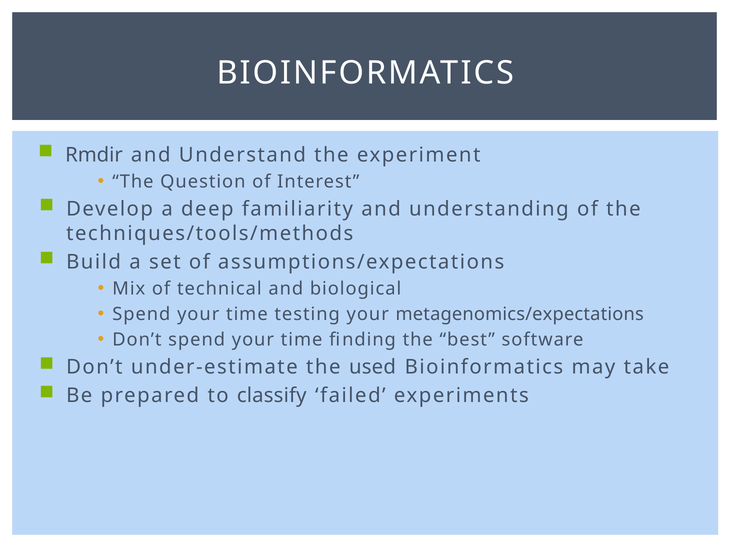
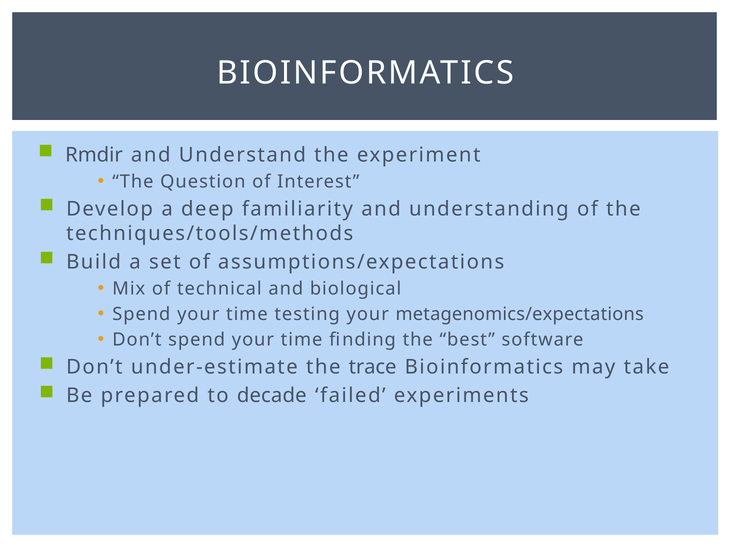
used: used -> trace
classify: classify -> decade
